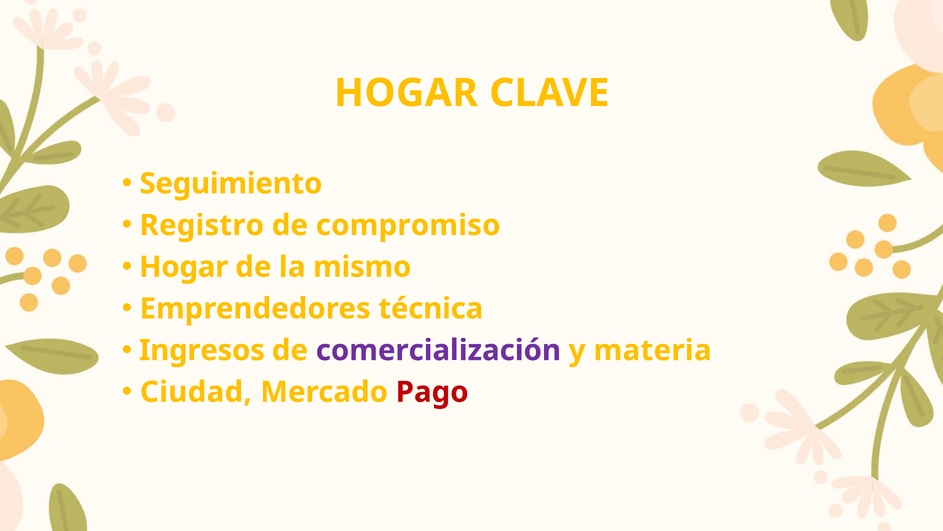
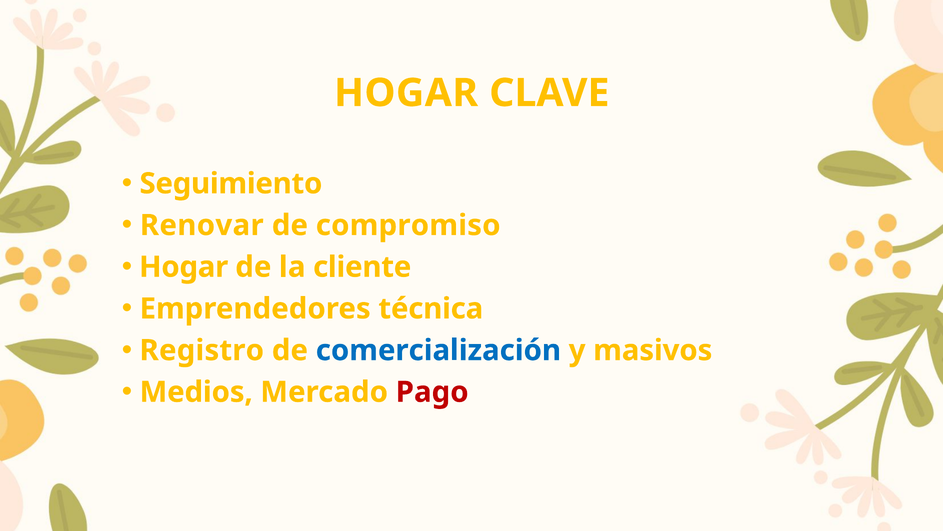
Registro: Registro -> Renovar
mismo: mismo -> cliente
Ingresos: Ingresos -> Registro
comercialización colour: purple -> blue
materia: materia -> masivos
Ciudad: Ciudad -> Medios
